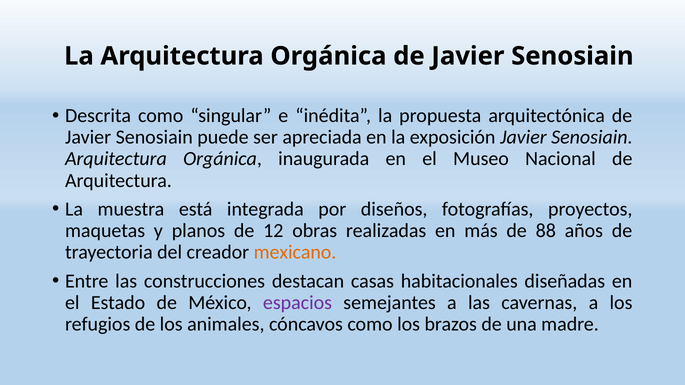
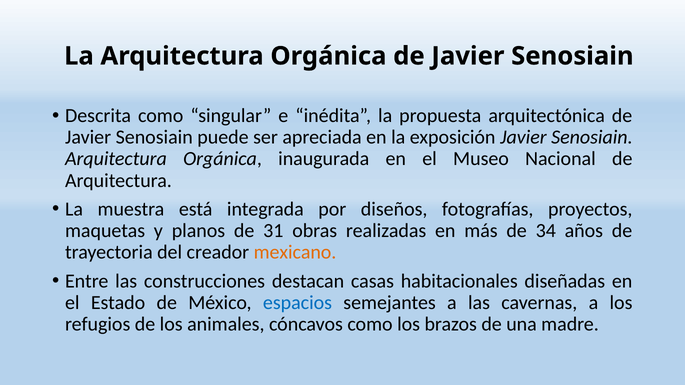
12: 12 -> 31
88: 88 -> 34
espacios colour: purple -> blue
